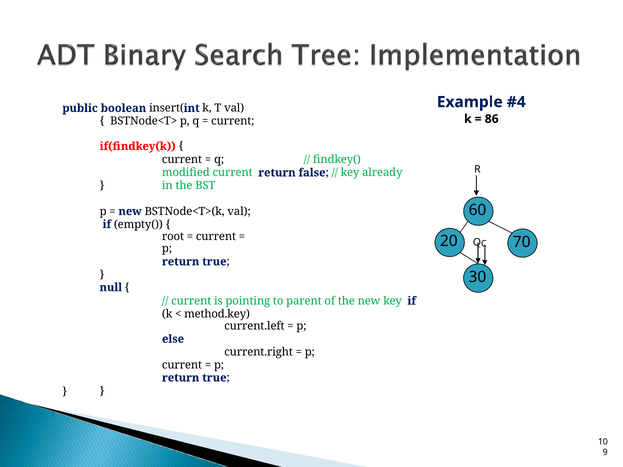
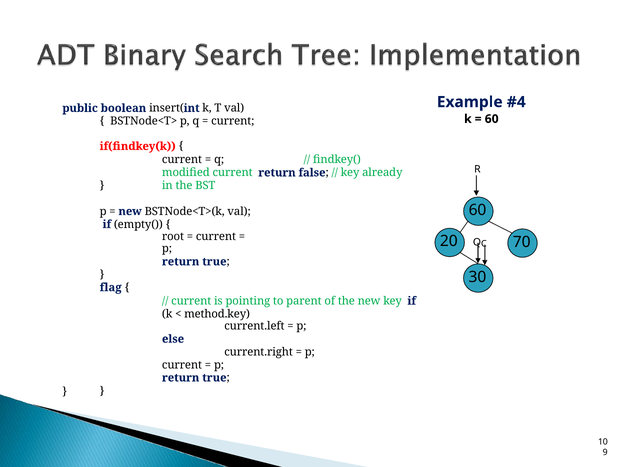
86 at (492, 119): 86 -> 60
null: null -> flag
